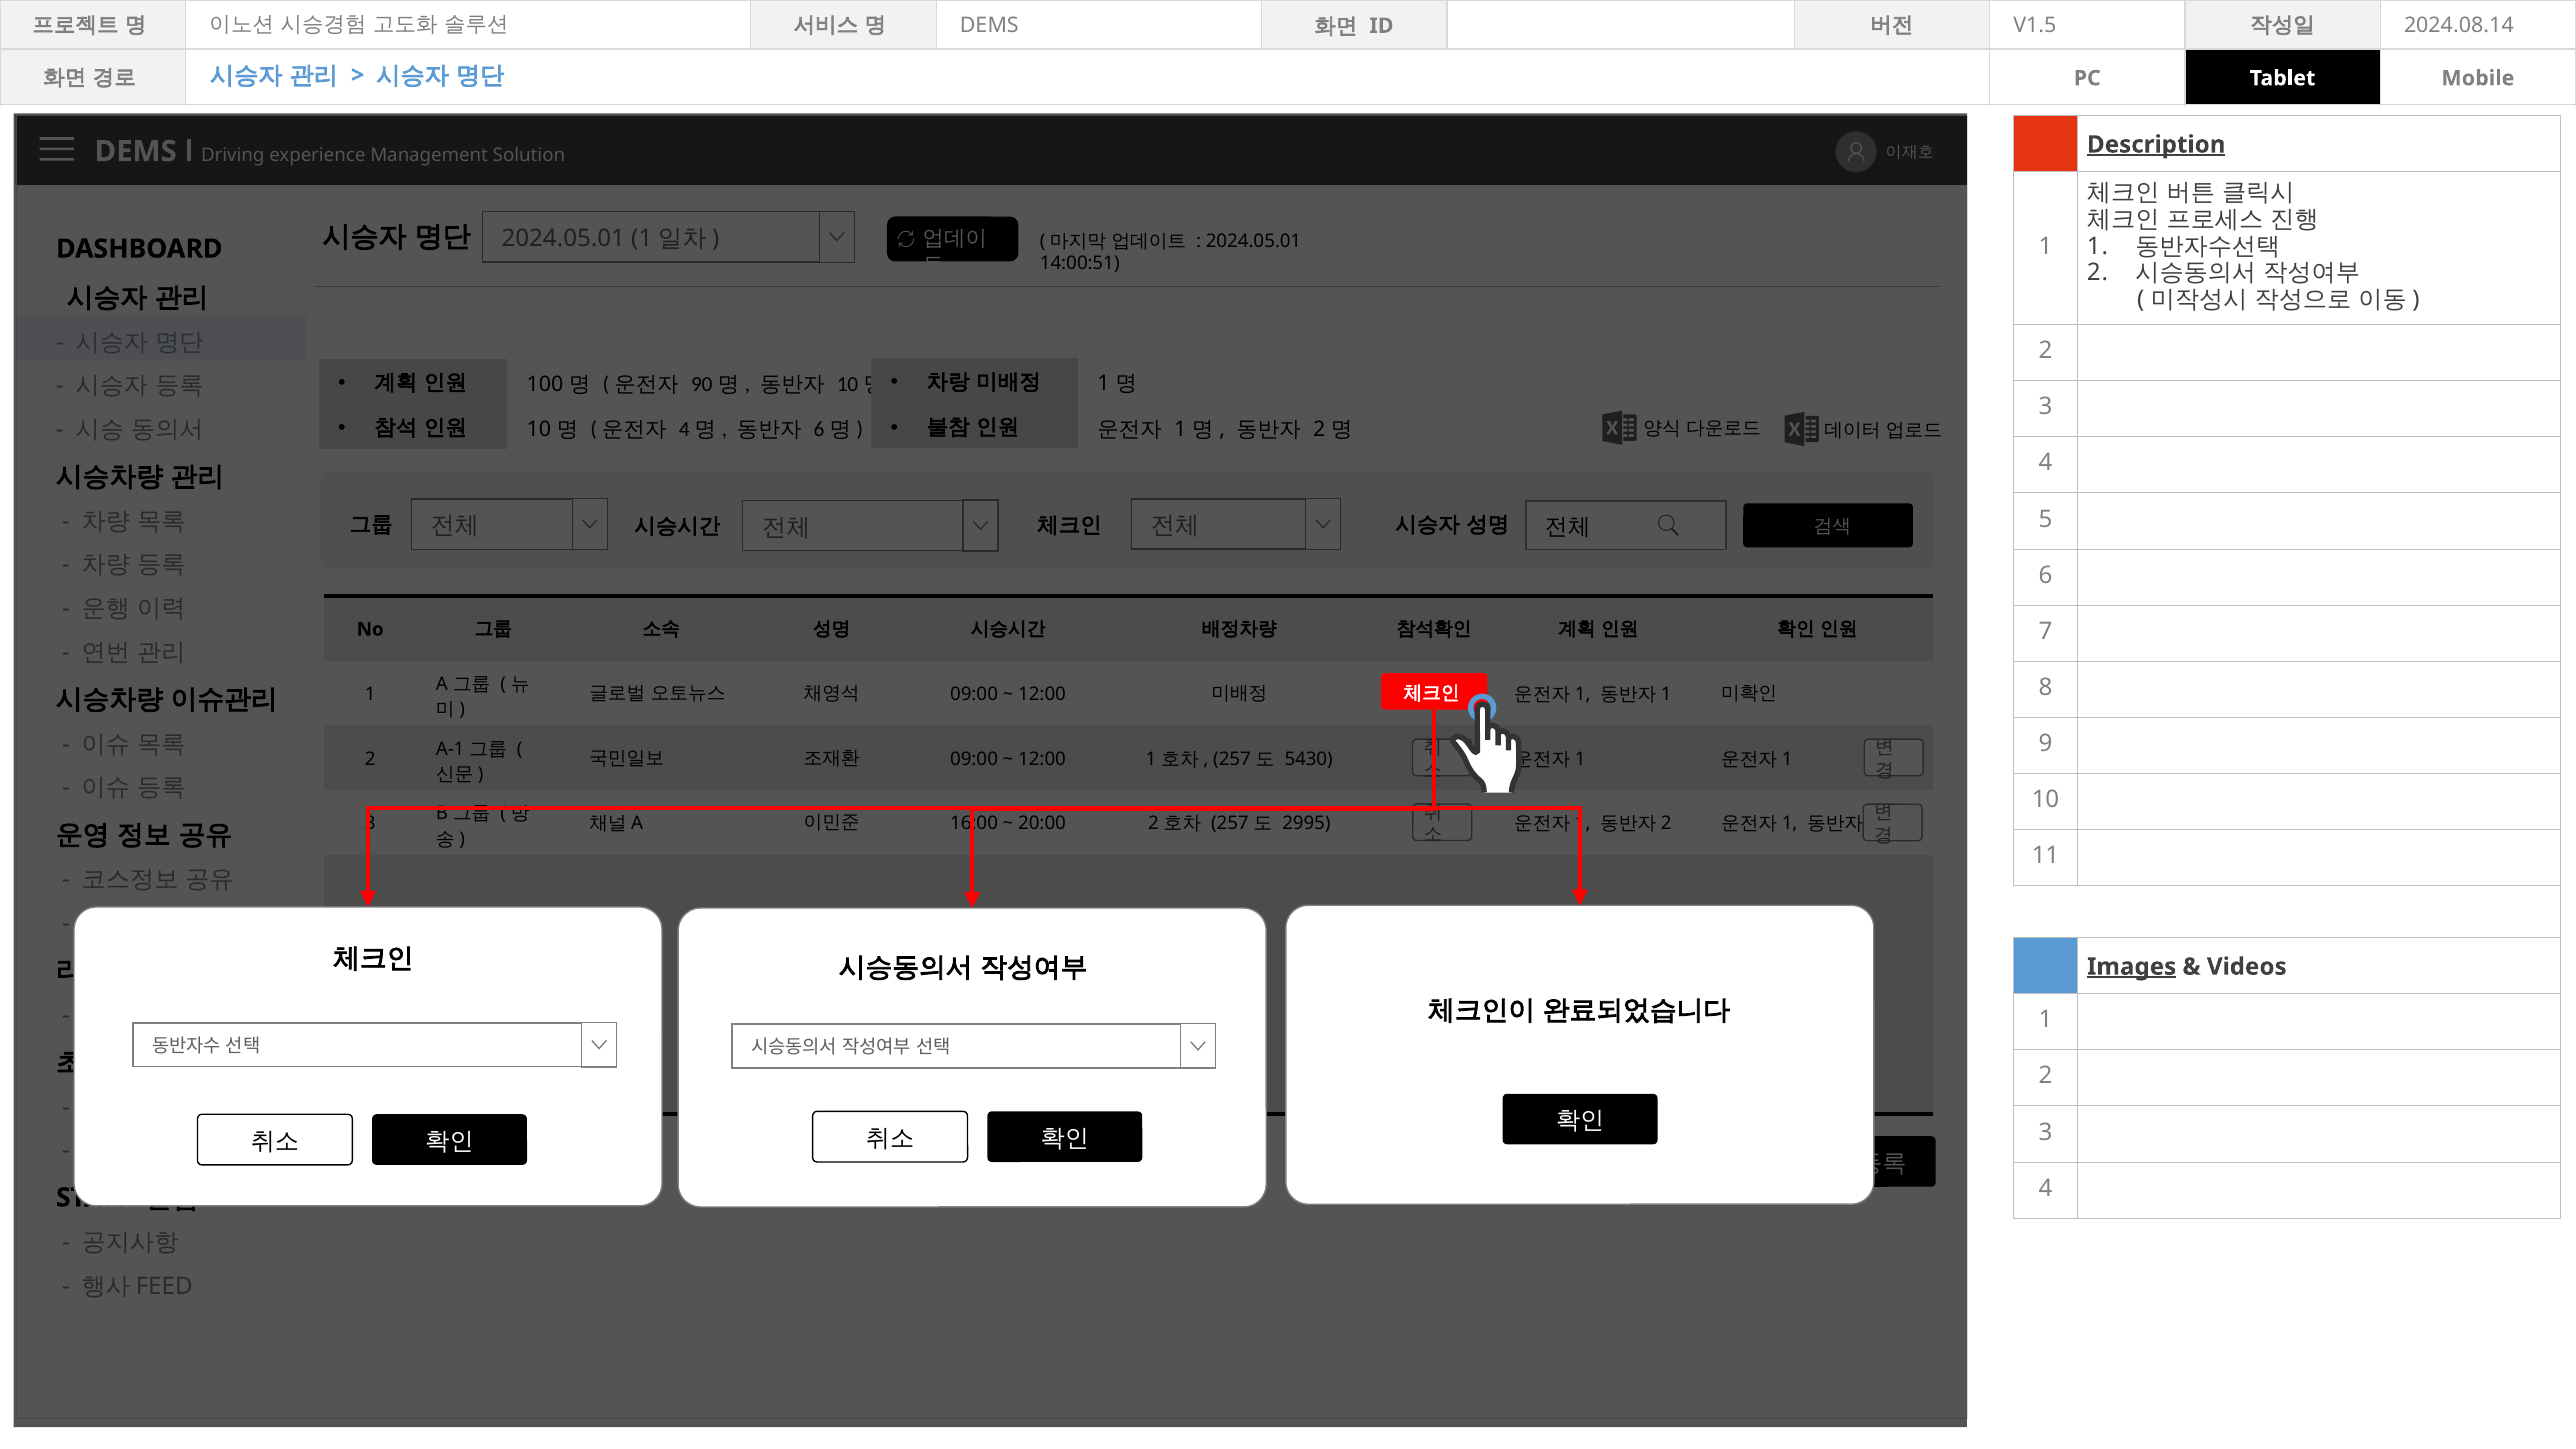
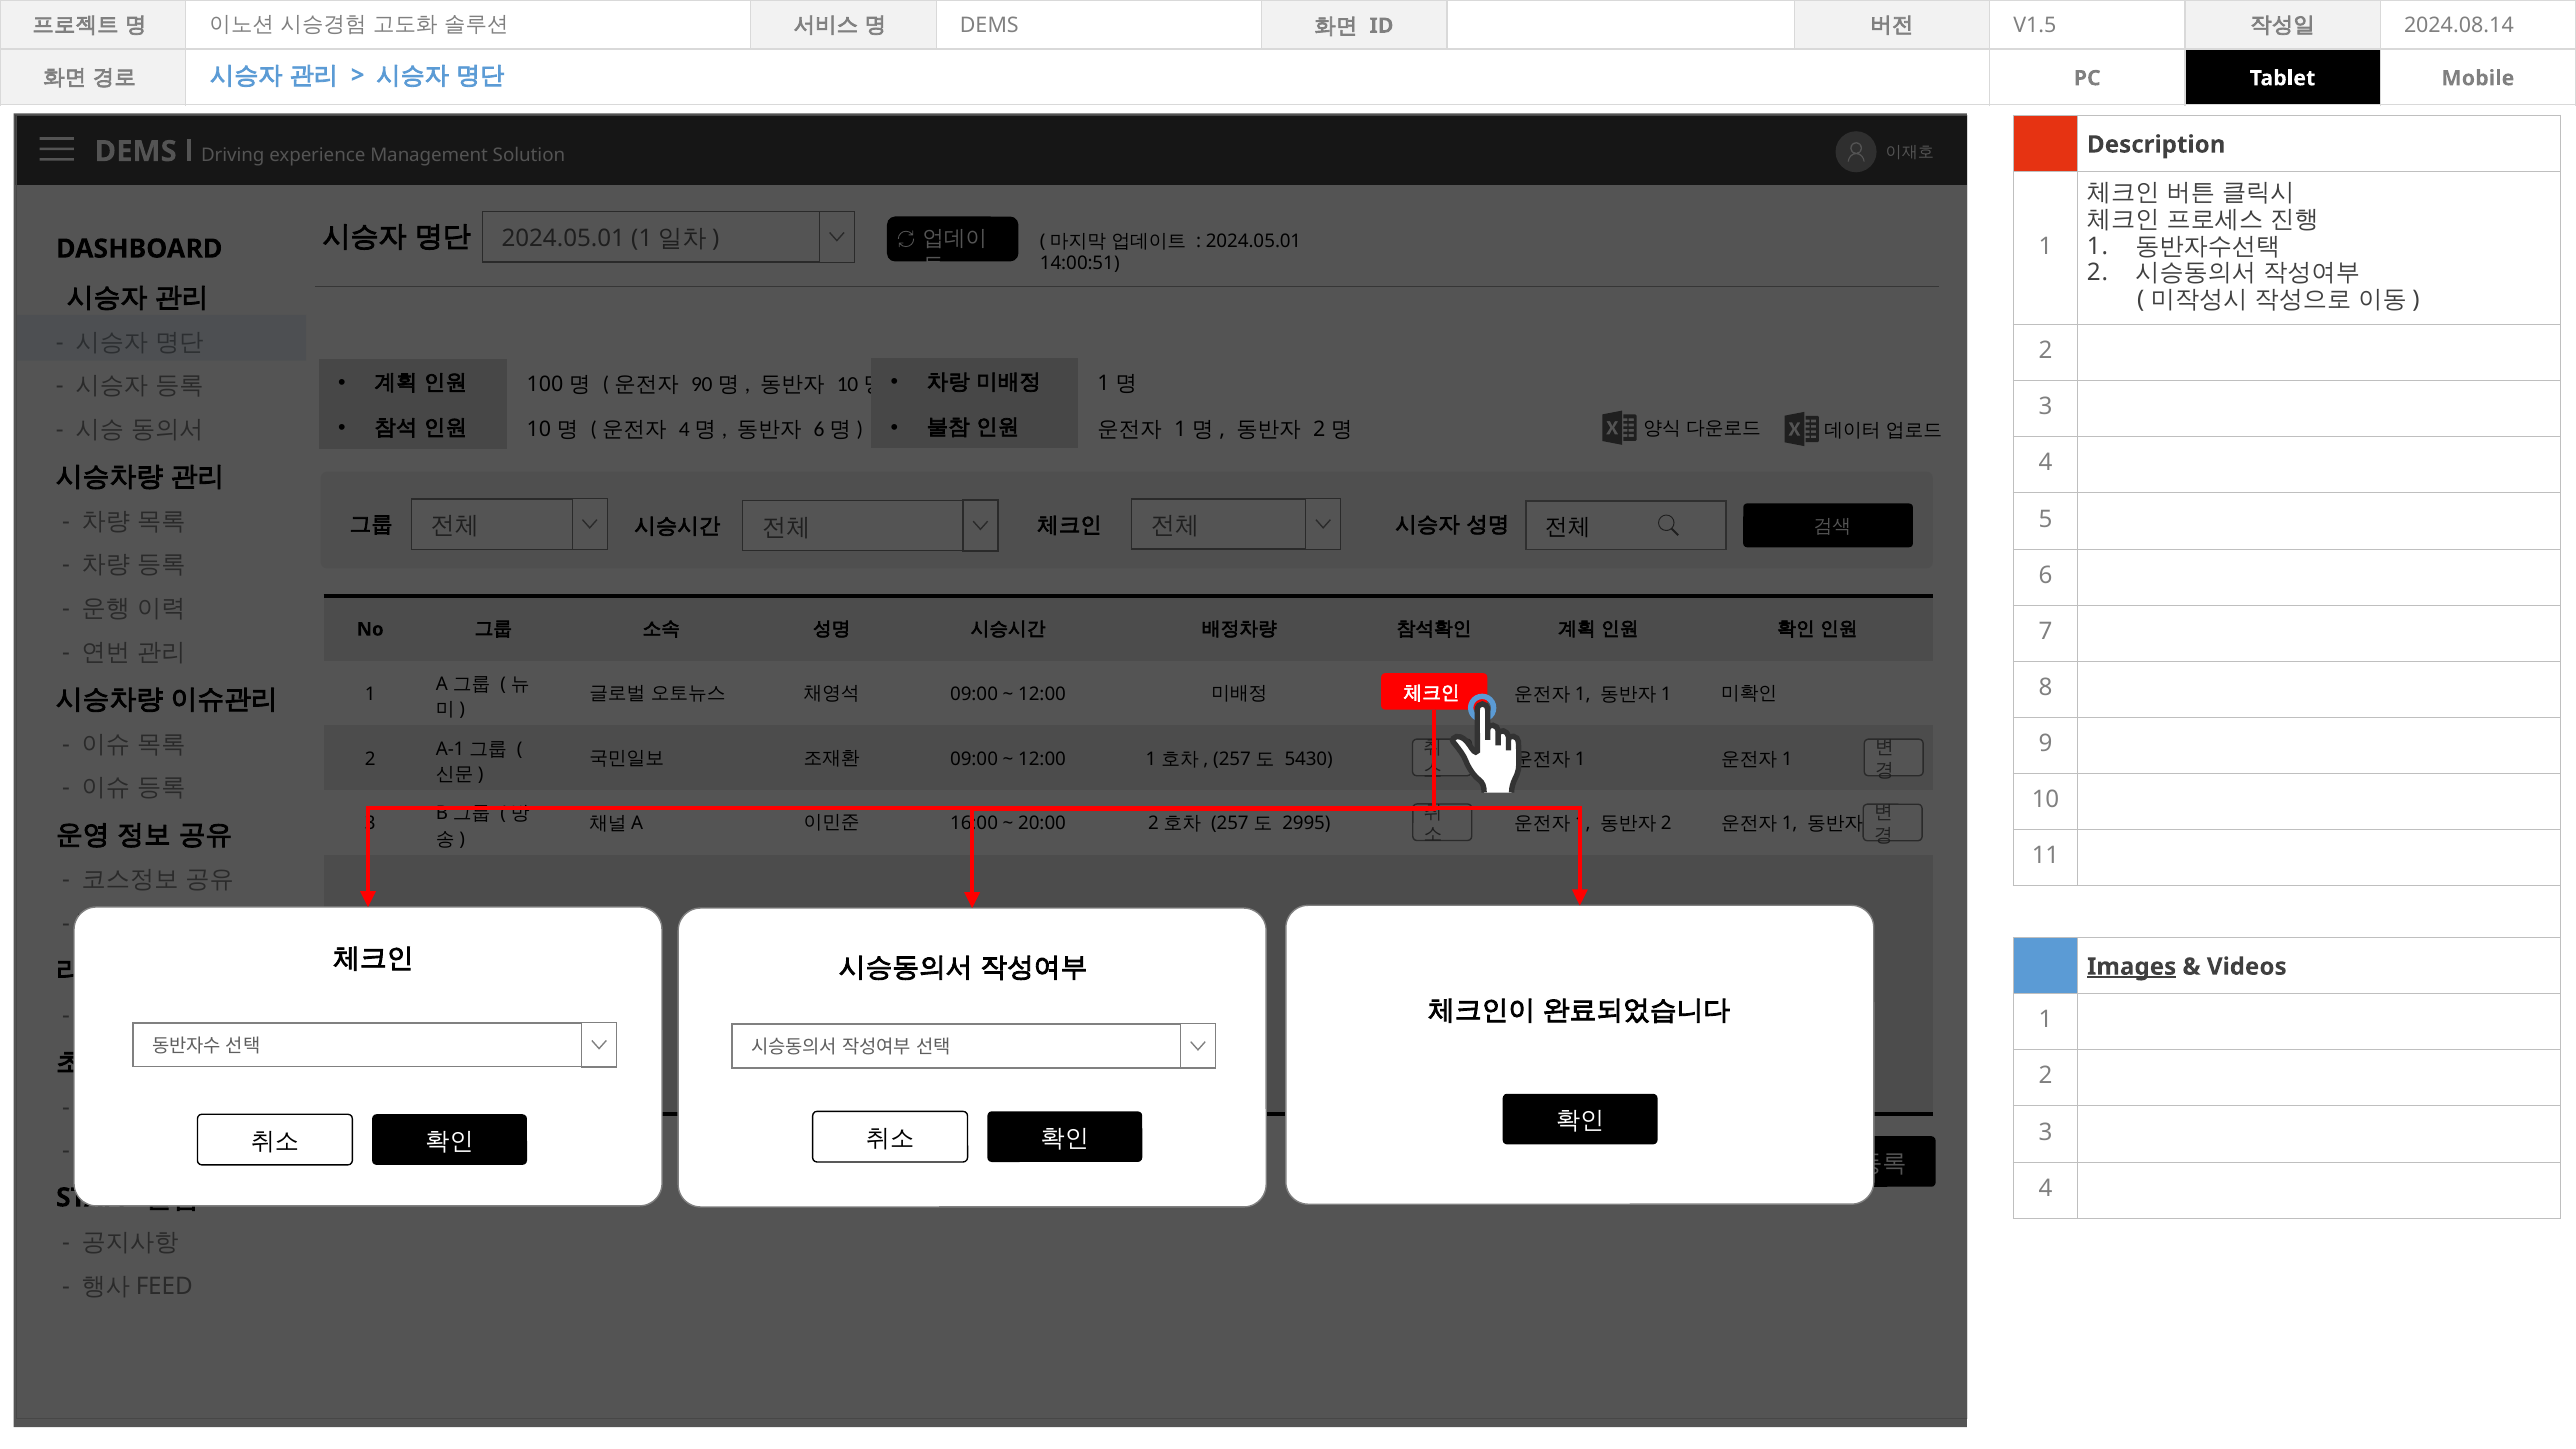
Description underline: present -> none
